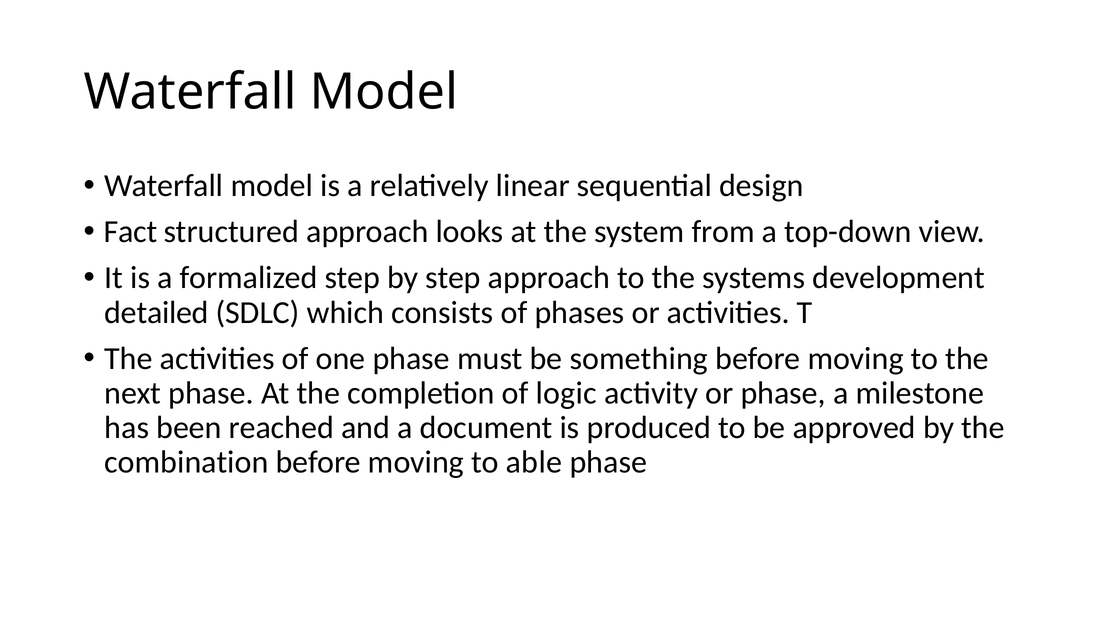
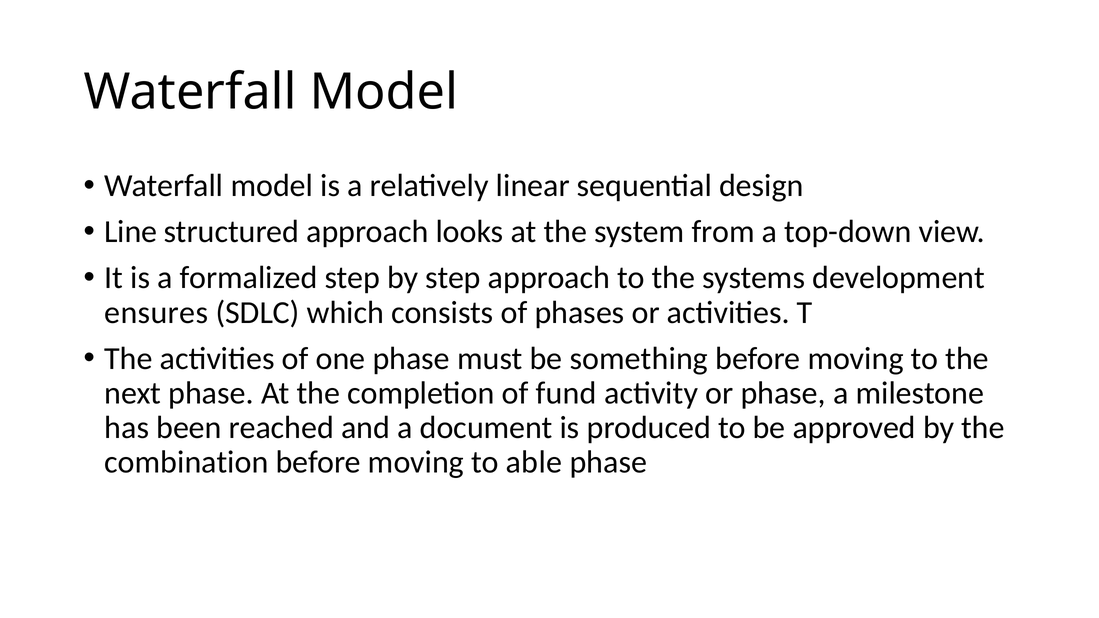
Fact: Fact -> Line
detailed: detailed -> ensures
logic: logic -> fund
